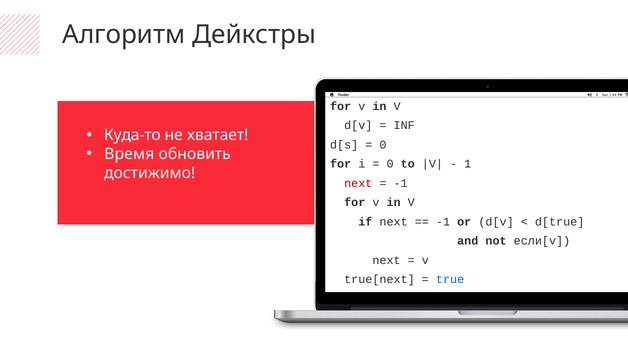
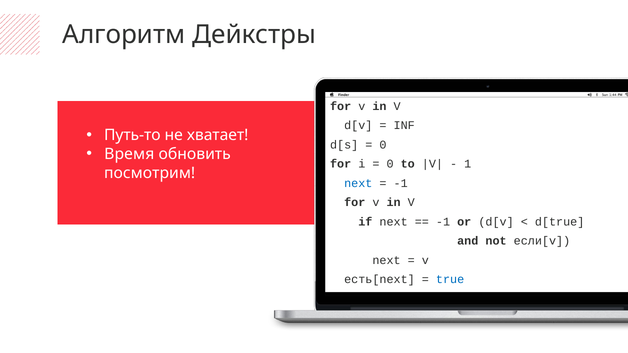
Куда-то: Куда-то -> Путь-то
достижимо: достижимо -> посмотрим
next at (358, 183) colour: red -> blue
true[next: true[next -> есть[next
